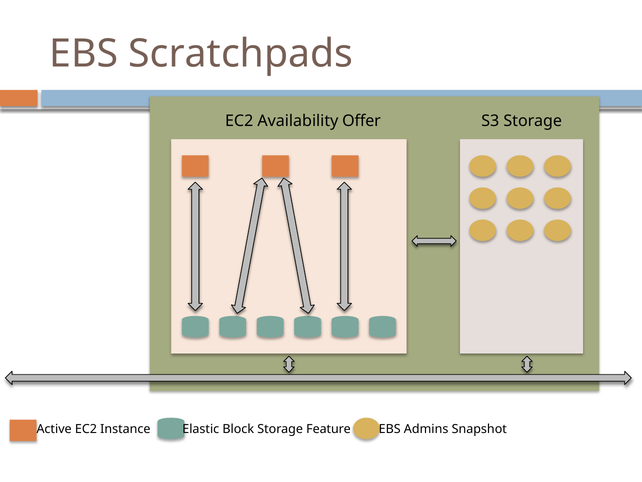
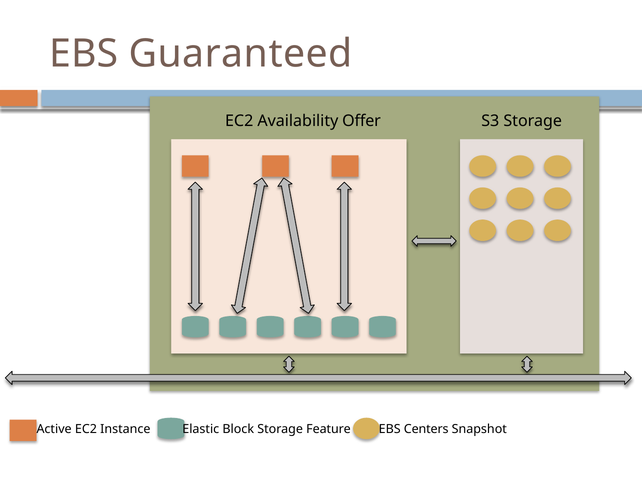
Scratchpads: Scratchpads -> Guaranteed
Admins: Admins -> Centers
